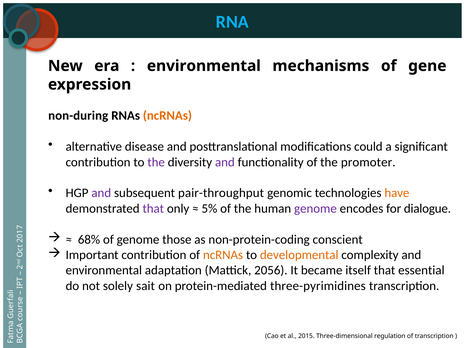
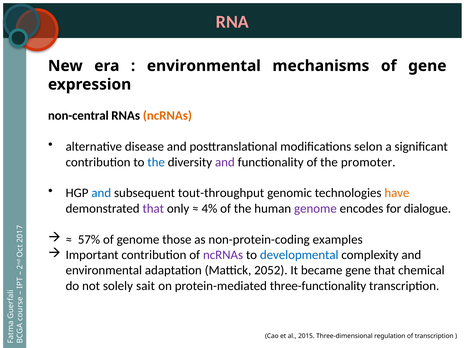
RNA colour: light blue -> pink
non-during: non-during -> non-central
could: could -> selon
the at (156, 162) colour: purple -> blue
and at (101, 193) colour: purple -> blue
pair-throughput: pair-throughput -> tout-throughput
5%: 5% -> 4%
68%: 68% -> 57%
conscient: conscient -> examples
ncRNAs at (223, 255) colour: orange -> purple
developmental colour: orange -> blue
2056: 2056 -> 2052
became itself: itself -> gene
essential: essential -> chemical
three-pyrimidines: three-pyrimidines -> three-functionality
